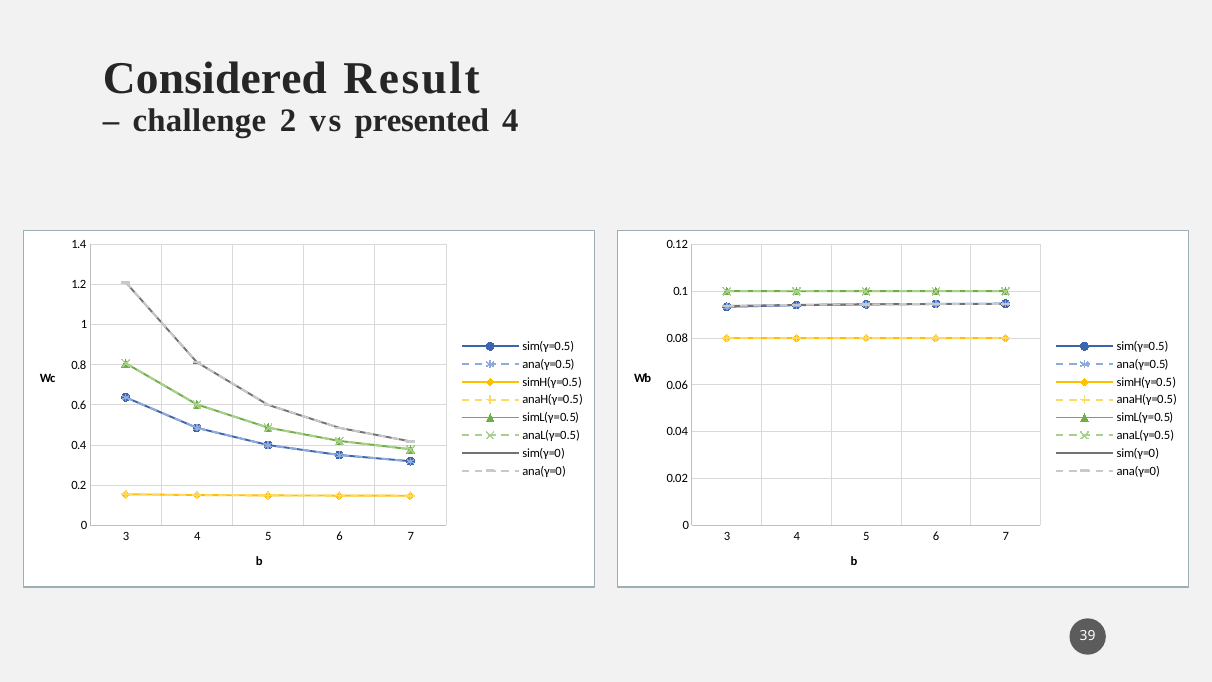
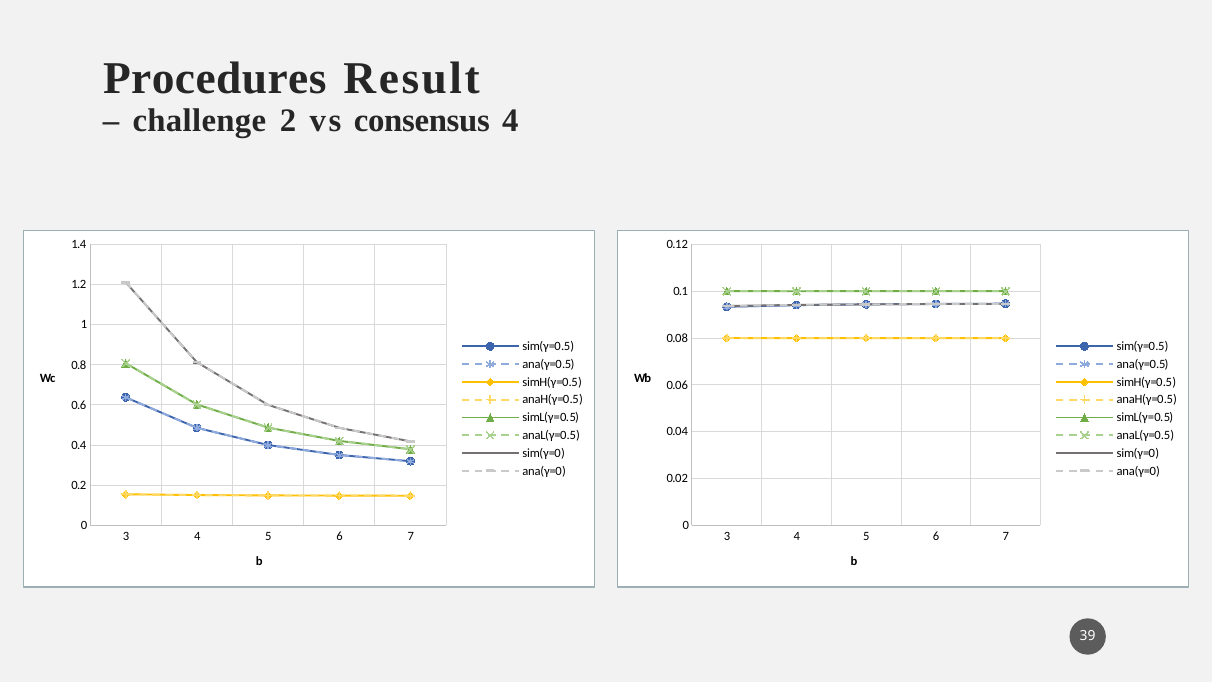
Considered: Considered -> Procedures
presented: presented -> consensus
